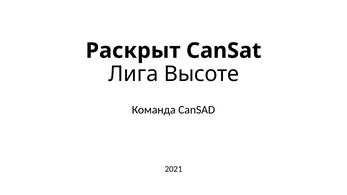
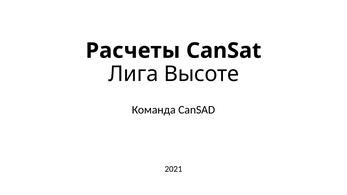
Раскрыт: Раскрыт -> Расчеты
